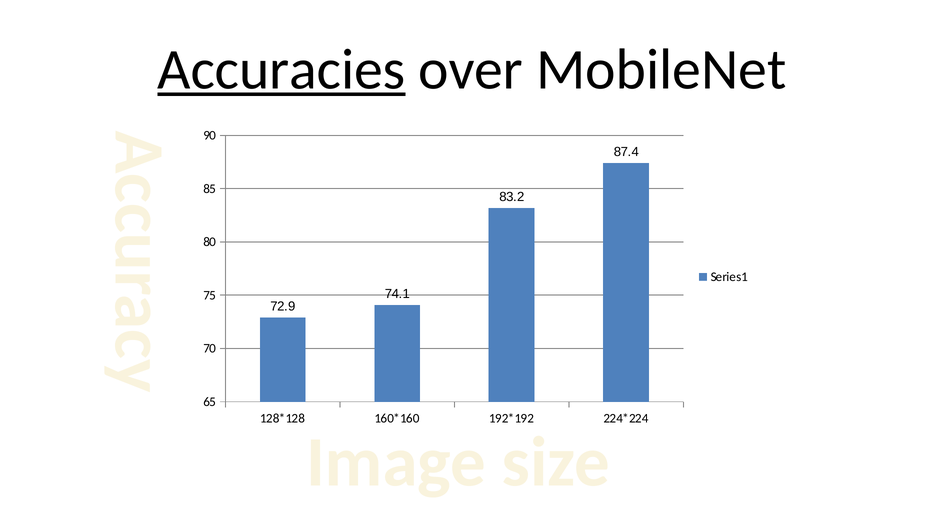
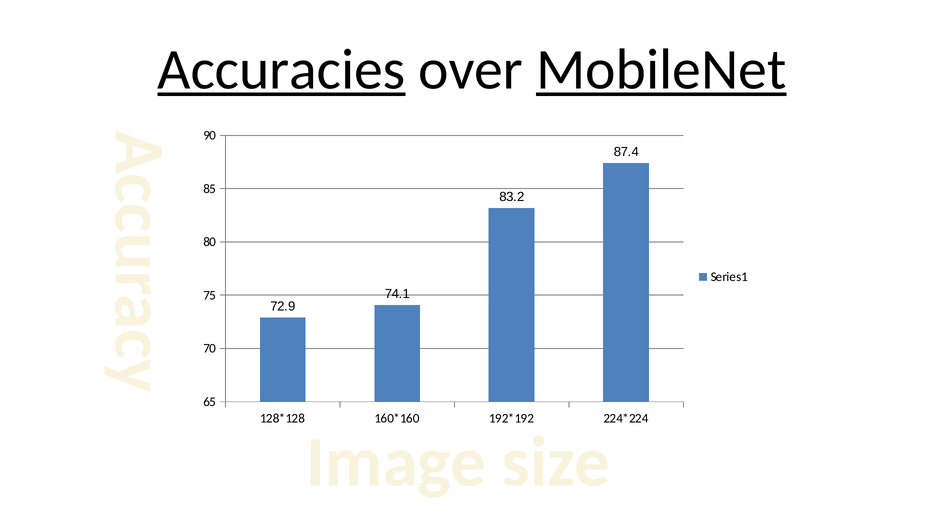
MobileNet underline: none -> present
